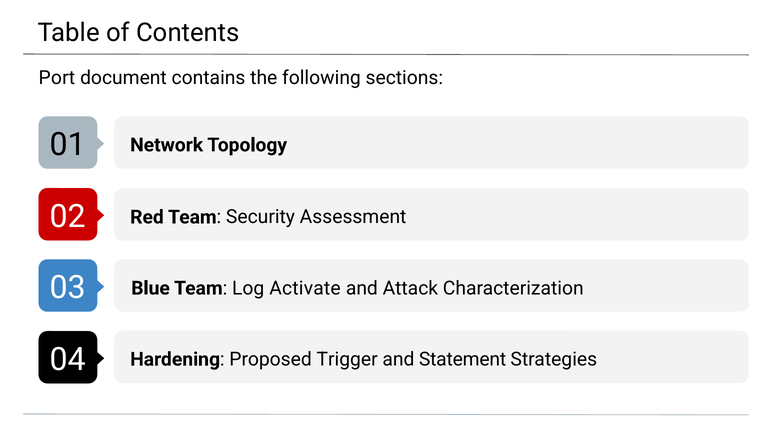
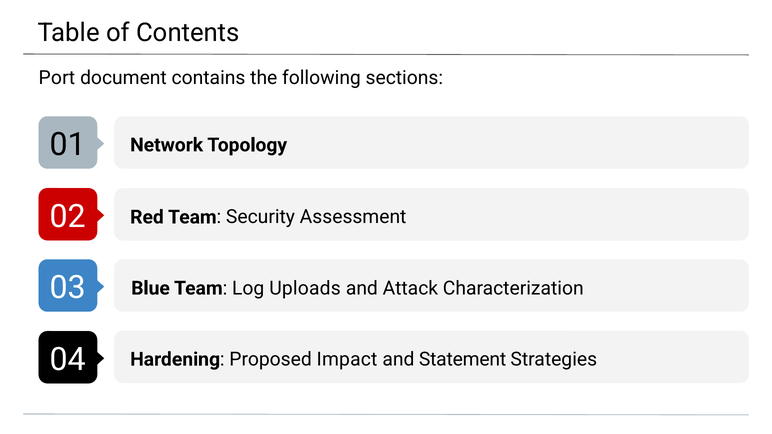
Activate: Activate -> Uploads
Trigger: Trigger -> Impact
